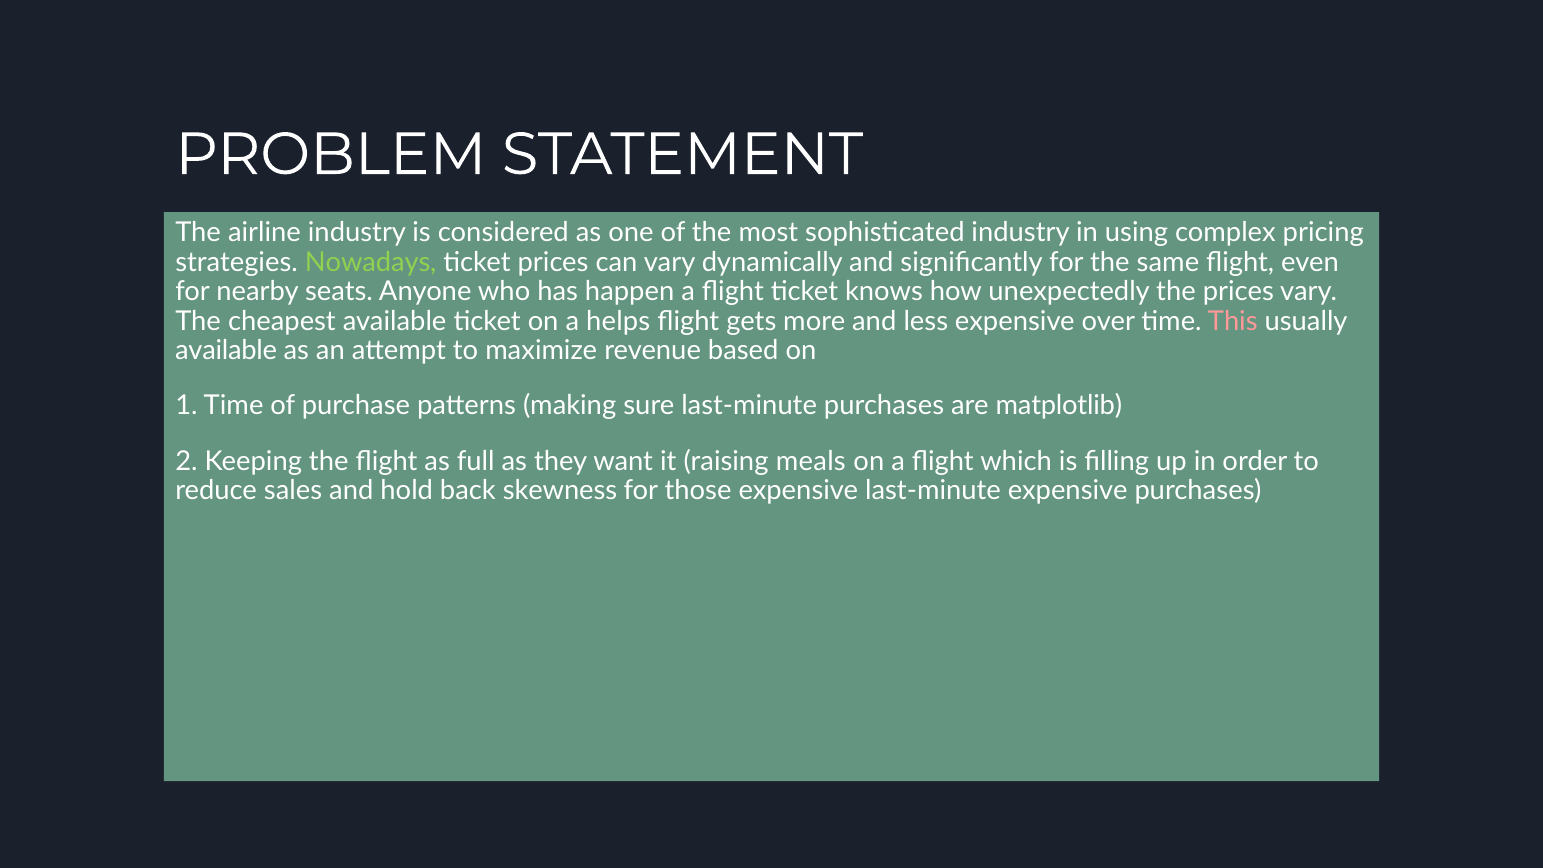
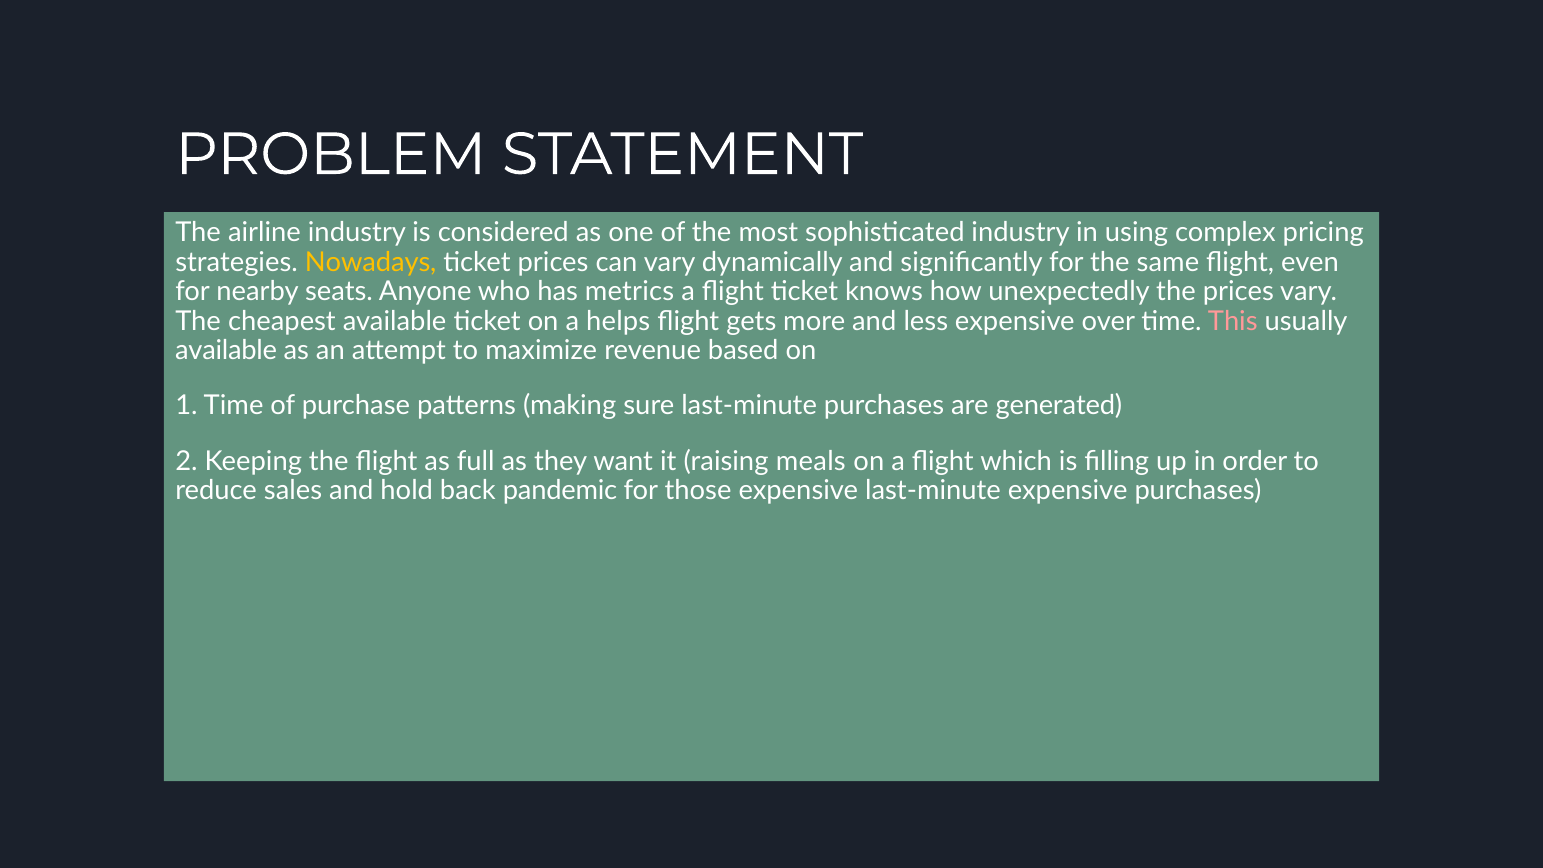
Nowadays colour: light green -> yellow
happen: happen -> metrics
matplotlib: matplotlib -> generated
skewness: skewness -> pandemic
